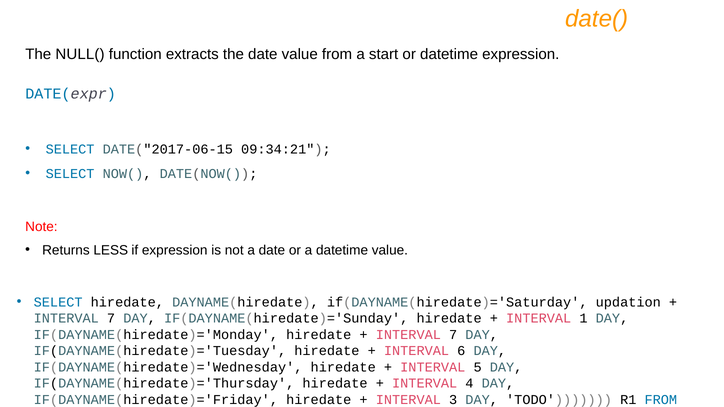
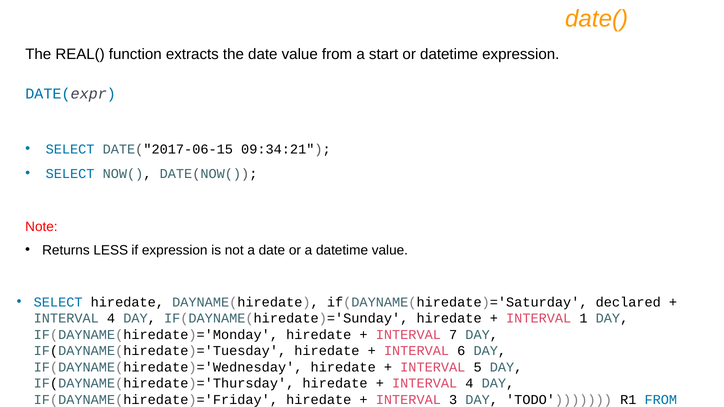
NULL(: NULL( -> REAL(
updation: updation -> declared
7 at (111, 319): 7 -> 4
